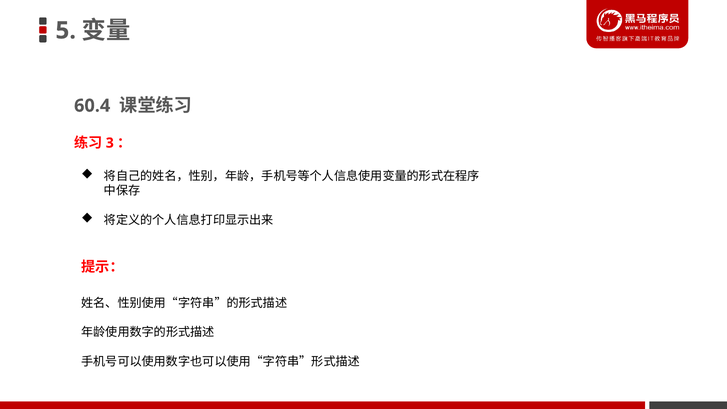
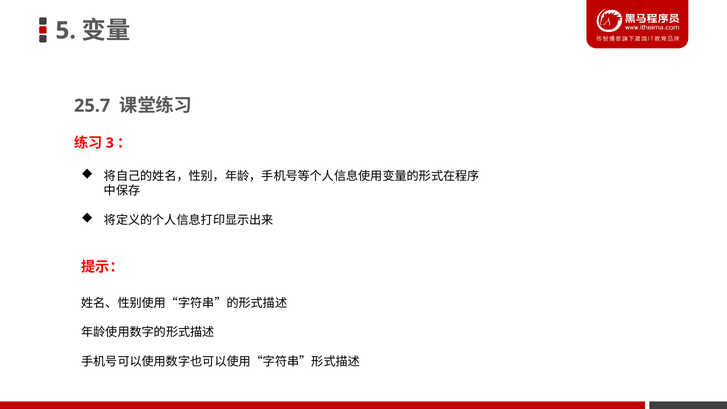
60.4: 60.4 -> 25.7
